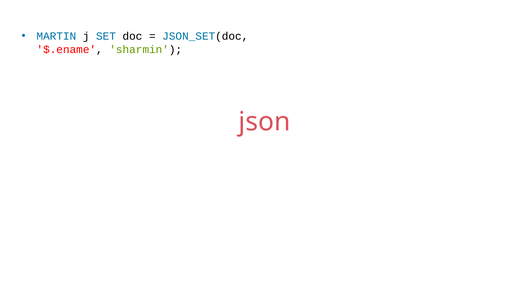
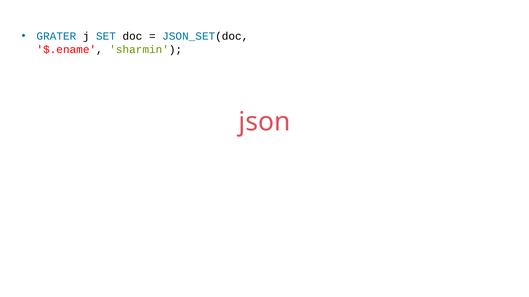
MARTIN: MARTIN -> GRATER
